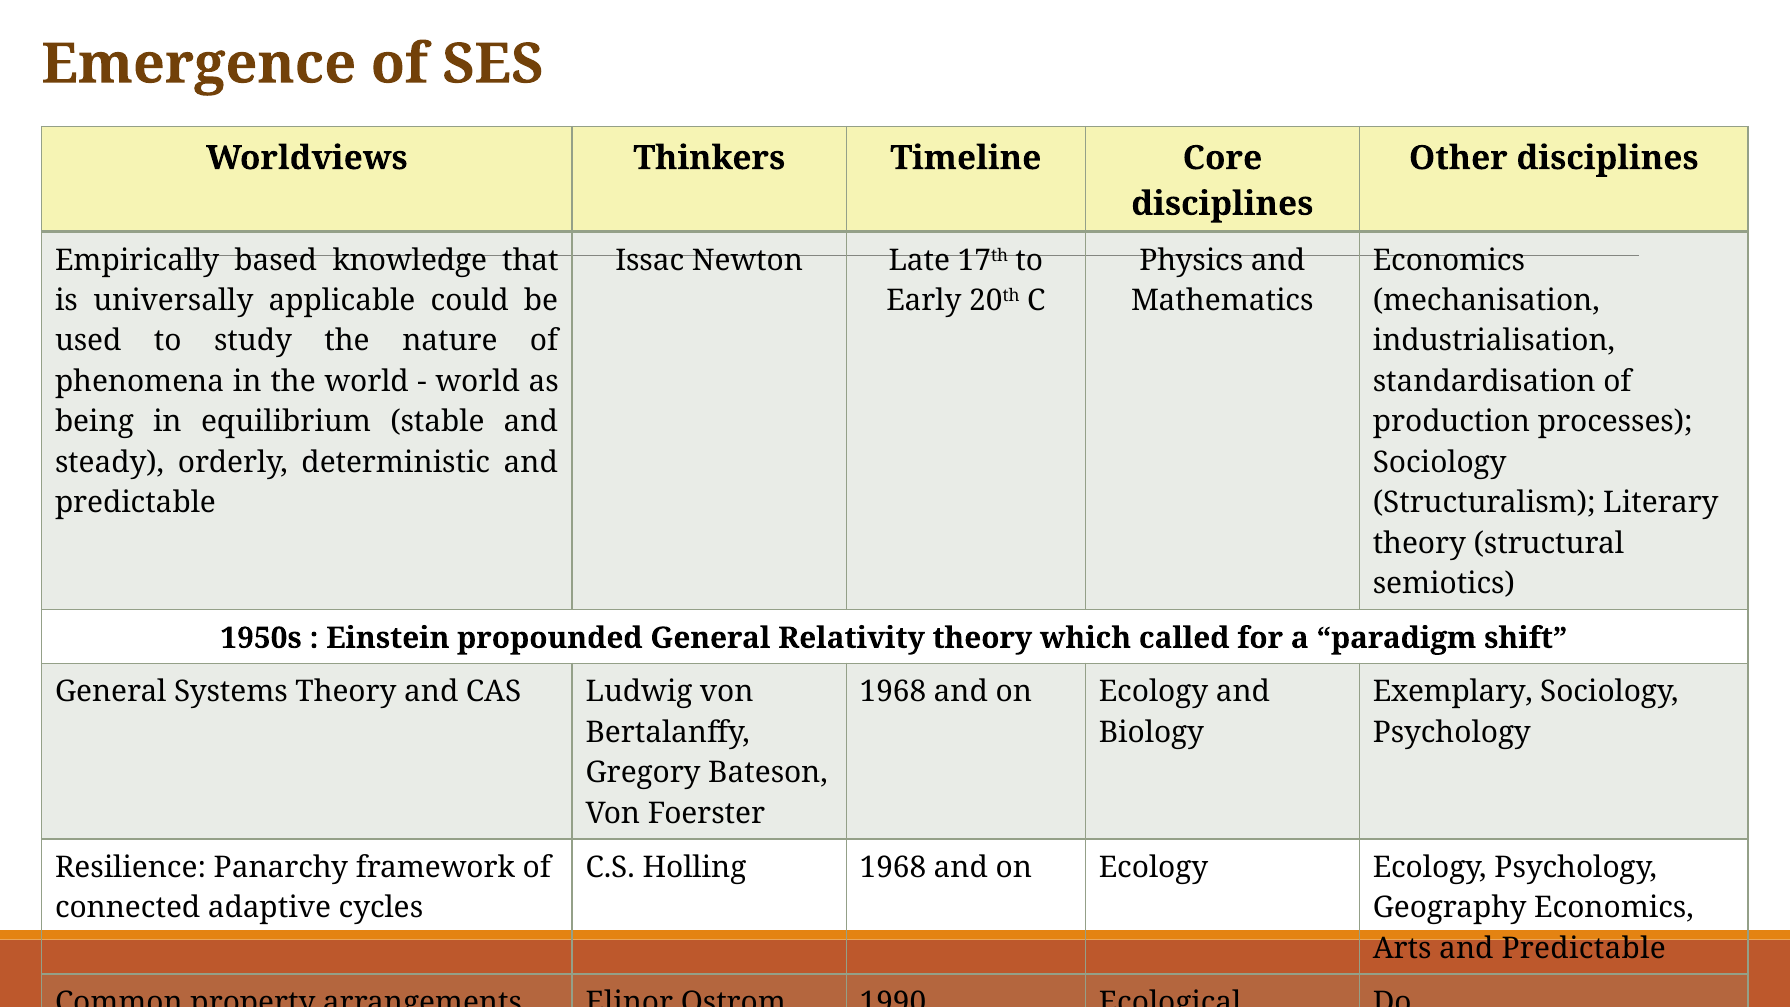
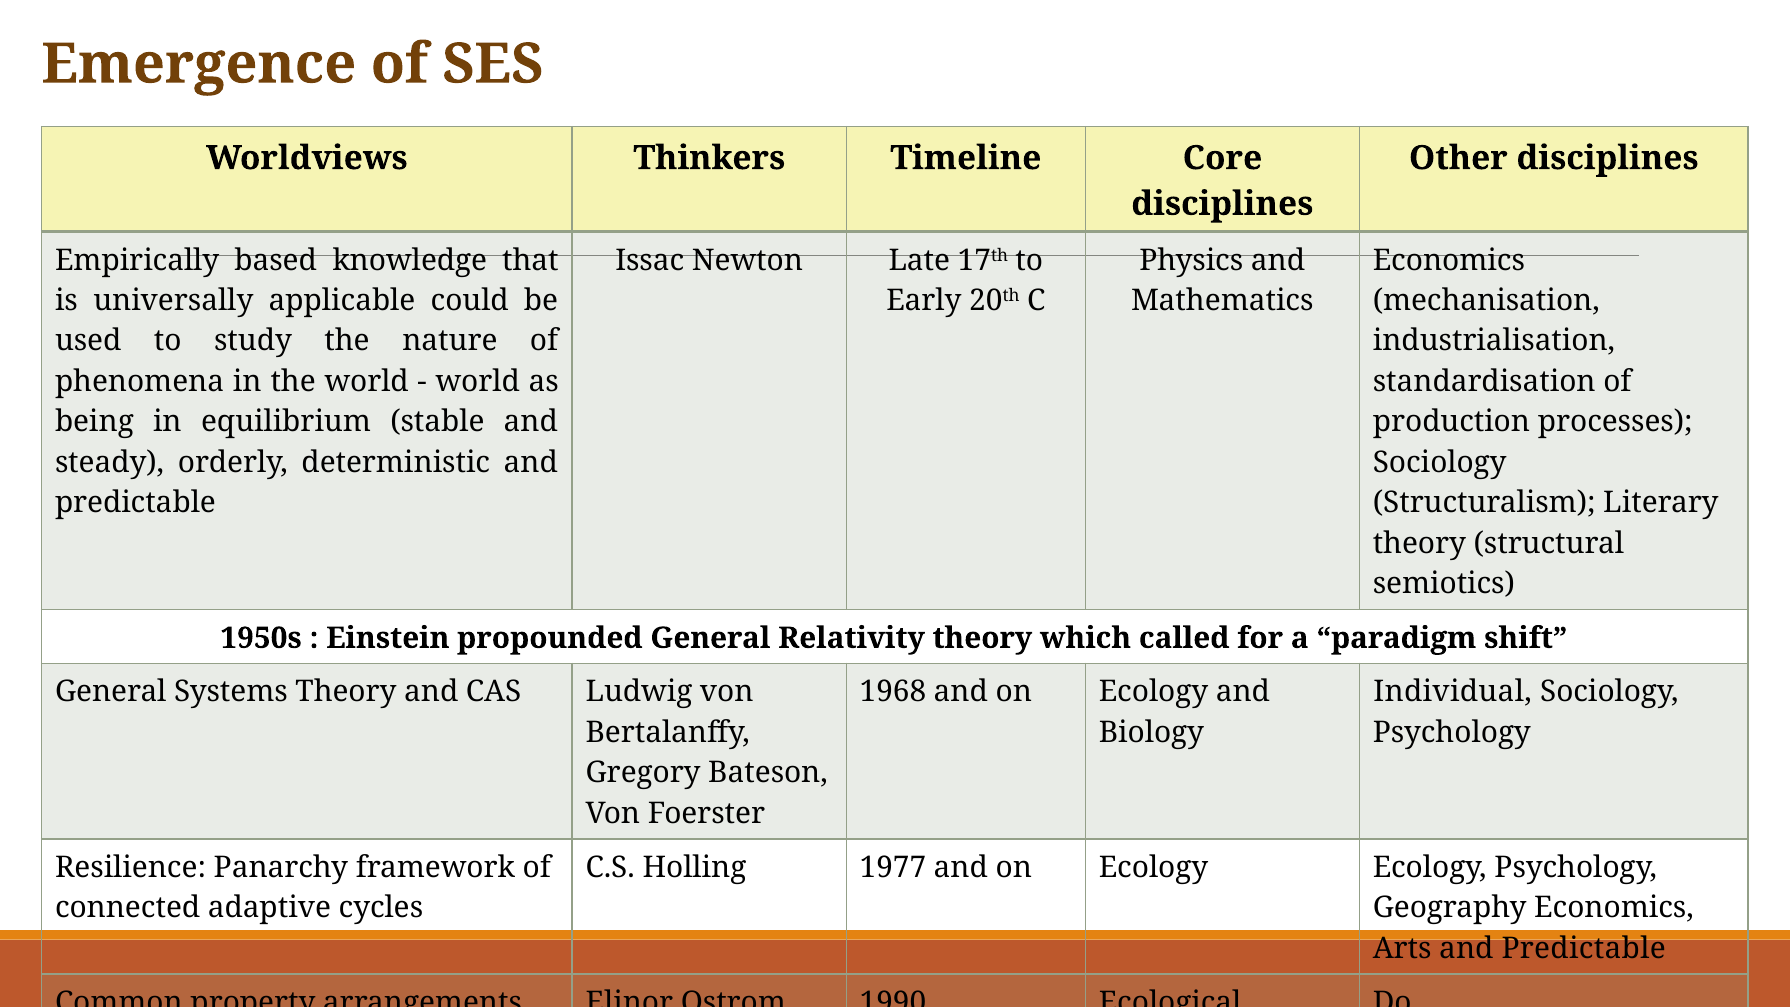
Exemplary: Exemplary -> Individual
Holling 1968: 1968 -> 1977
